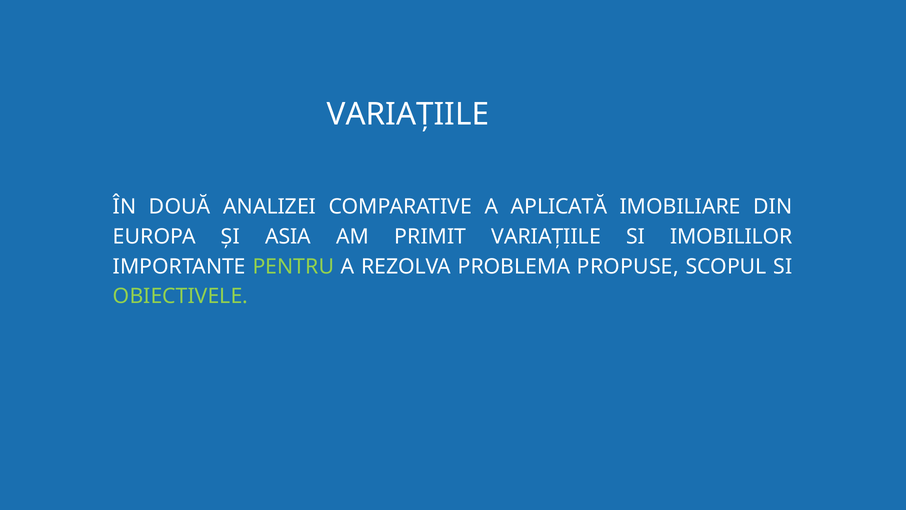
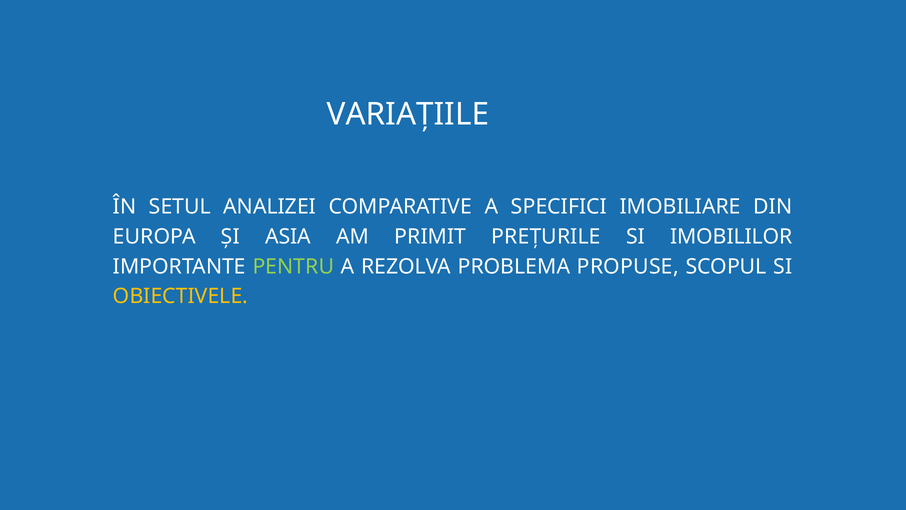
DOUĂ: DOUĂ -> SETUL
APLICATĂ: APLICATĂ -> SPECIFICI
PRIMIT VARIAȚIILE: VARIAȚIILE -> PREȚURILE
OBIECTIVELE colour: light green -> yellow
